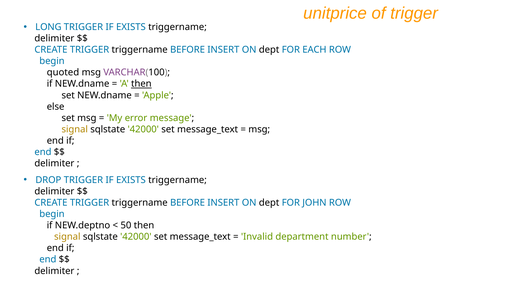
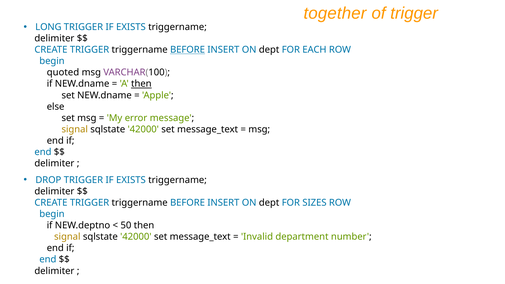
unitprice: unitprice -> together
BEFORE at (188, 50) underline: none -> present
JOHN: JOHN -> SIZES
